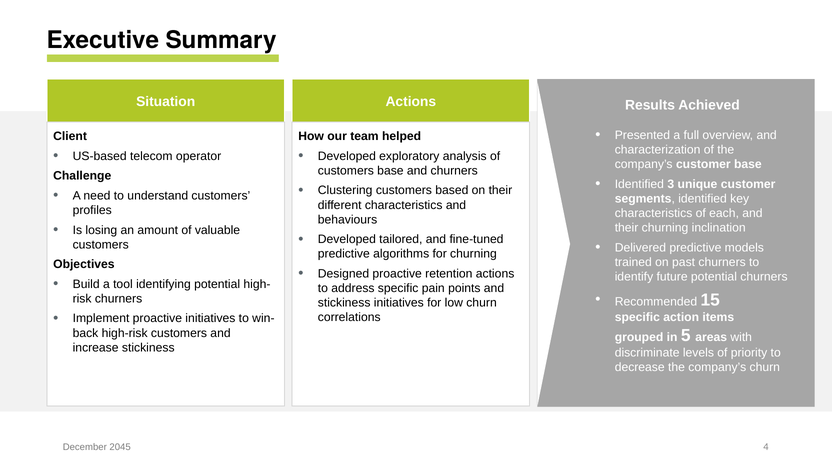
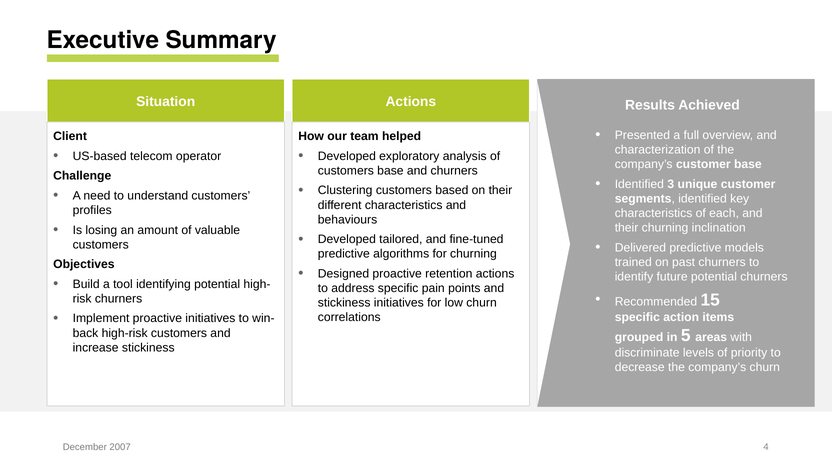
2045: 2045 -> 2007
